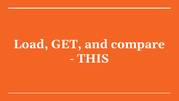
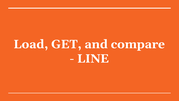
THIS: THIS -> LINE
